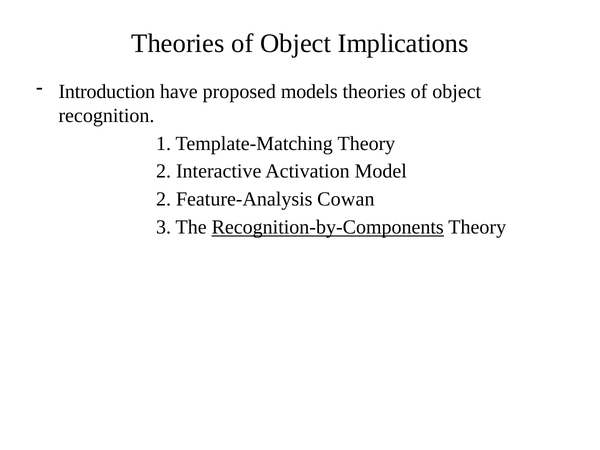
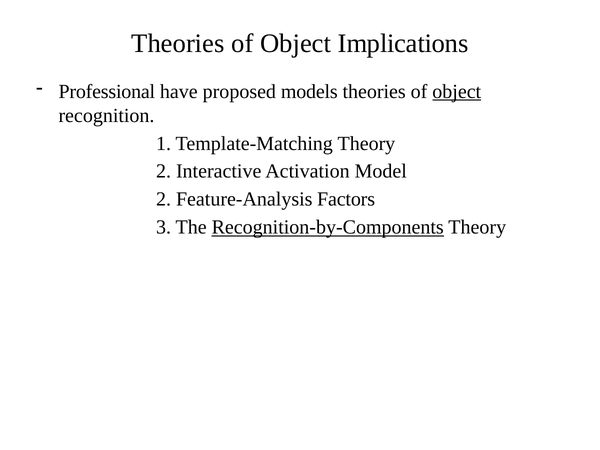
Introduction: Introduction -> Professional
object at (457, 91) underline: none -> present
Cowan: Cowan -> Factors
